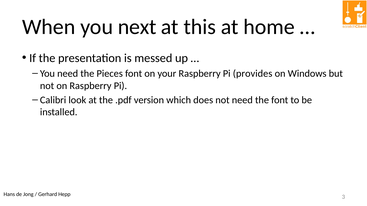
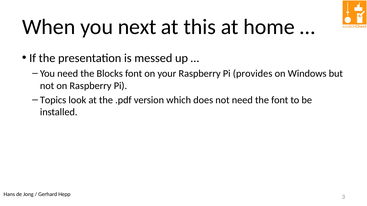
Pieces: Pieces -> Blocks
Calibri: Calibri -> Topics
